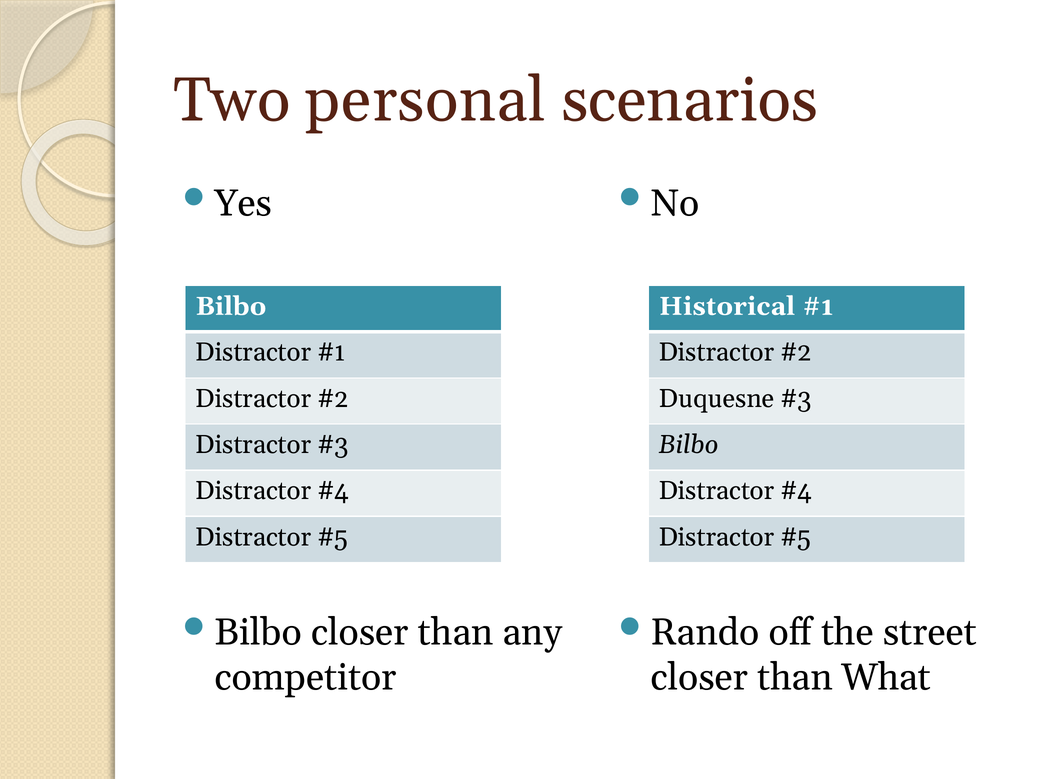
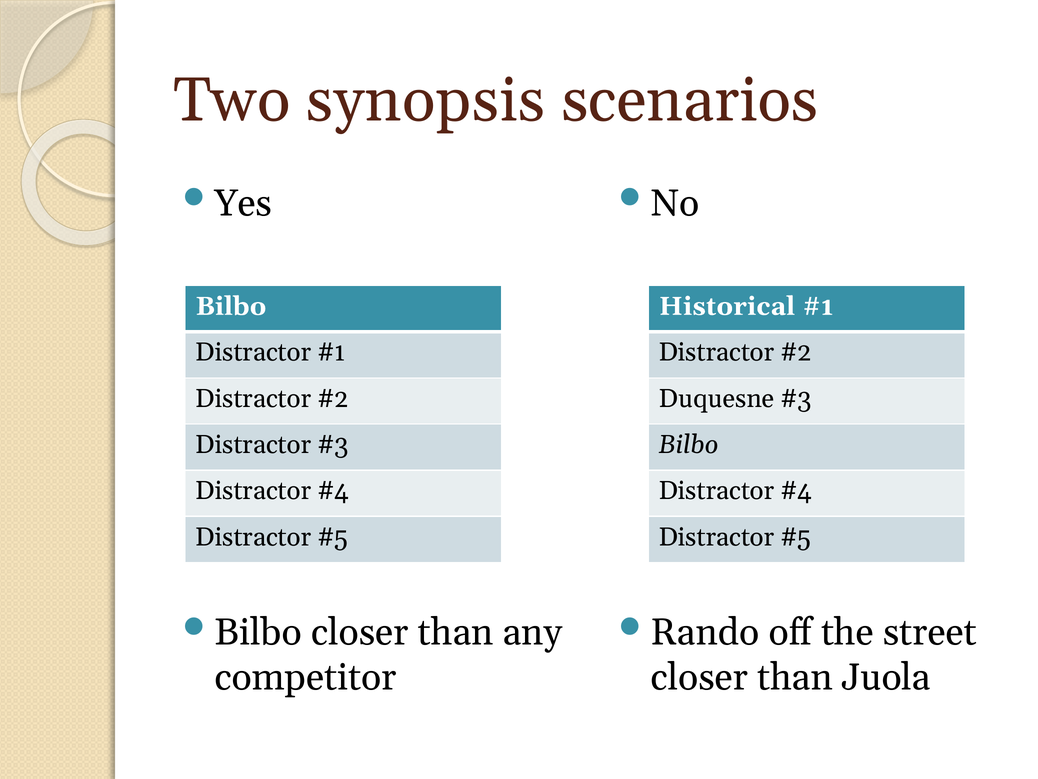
personal: personal -> synopsis
What: What -> Juola
